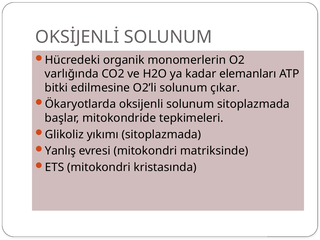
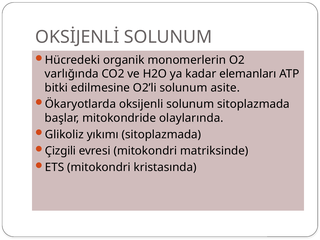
çıkar: çıkar -> asite
tepkimeleri: tepkimeleri -> olaylarında
Yanlış: Yanlış -> Çizgili
